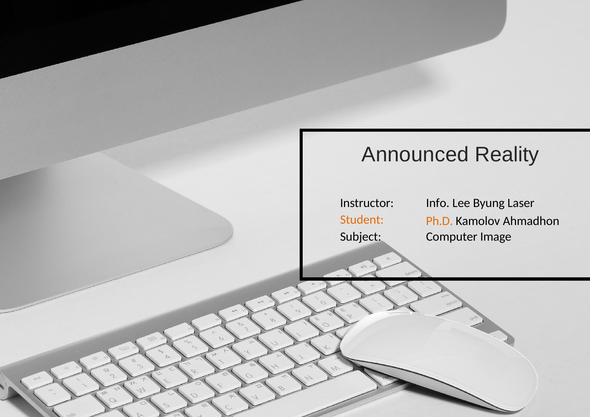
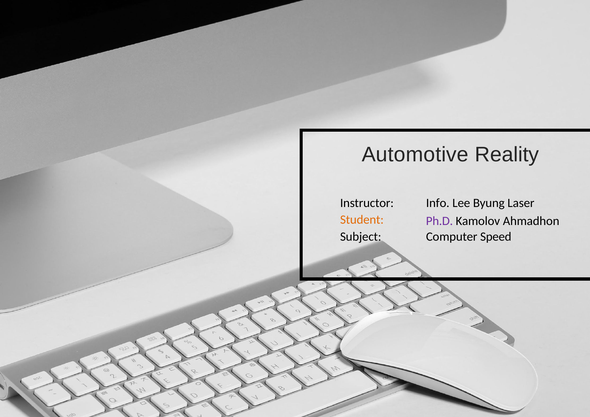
Announced: Announced -> Automotive
Ph.D colour: orange -> purple
Image: Image -> Speed
